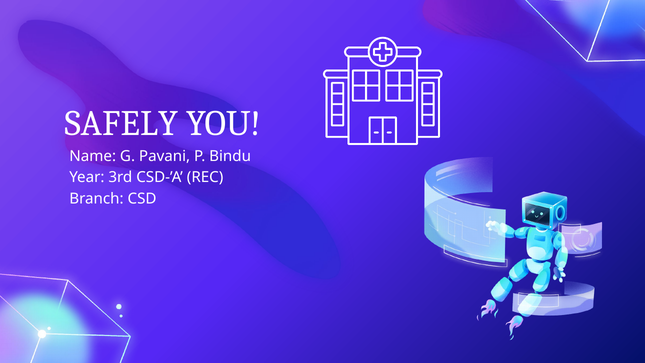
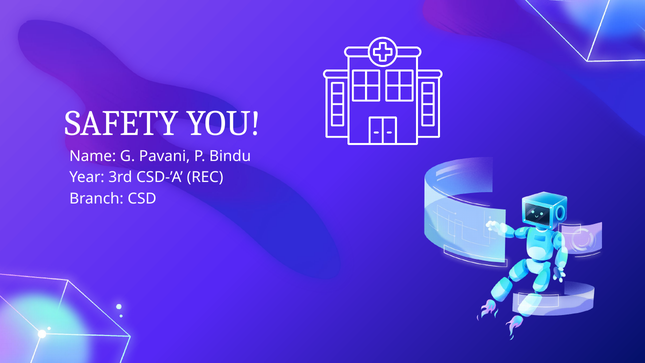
SAFELY: SAFELY -> SAFETY
